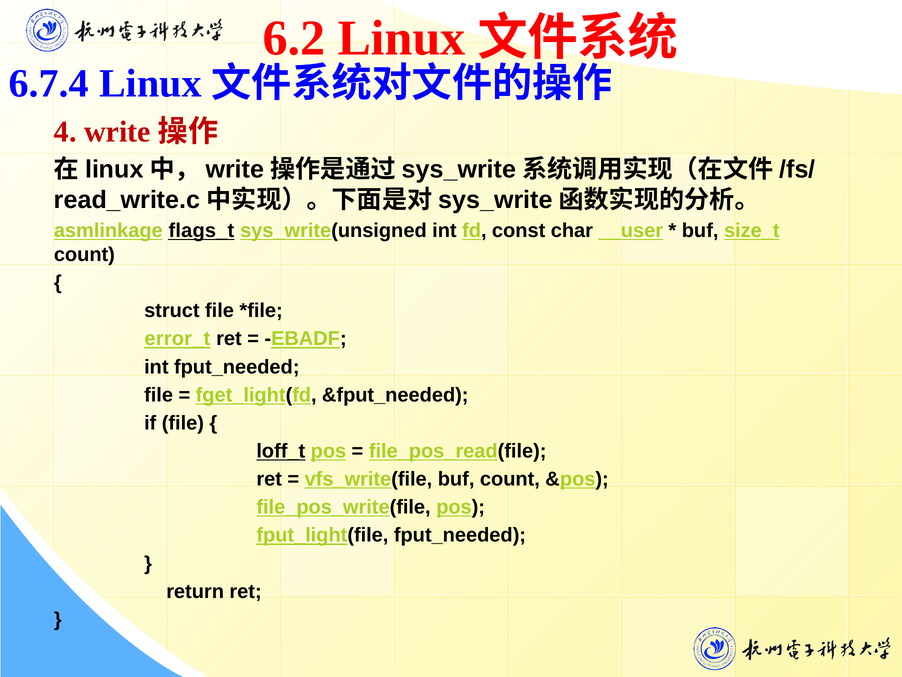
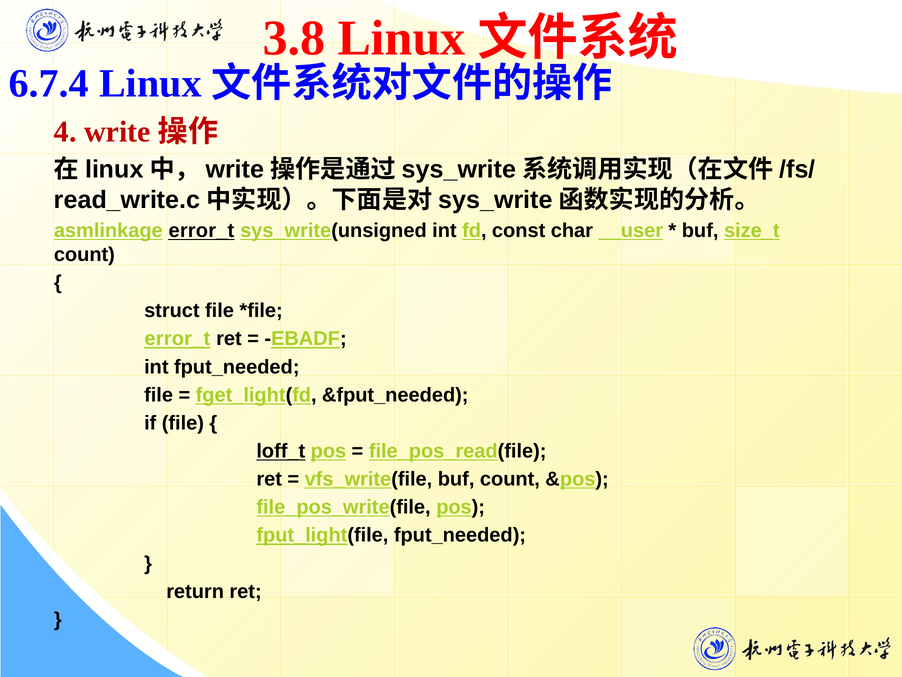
6.2: 6.2 -> 3.8
asmlinkage flags_t: flags_t -> error_t
